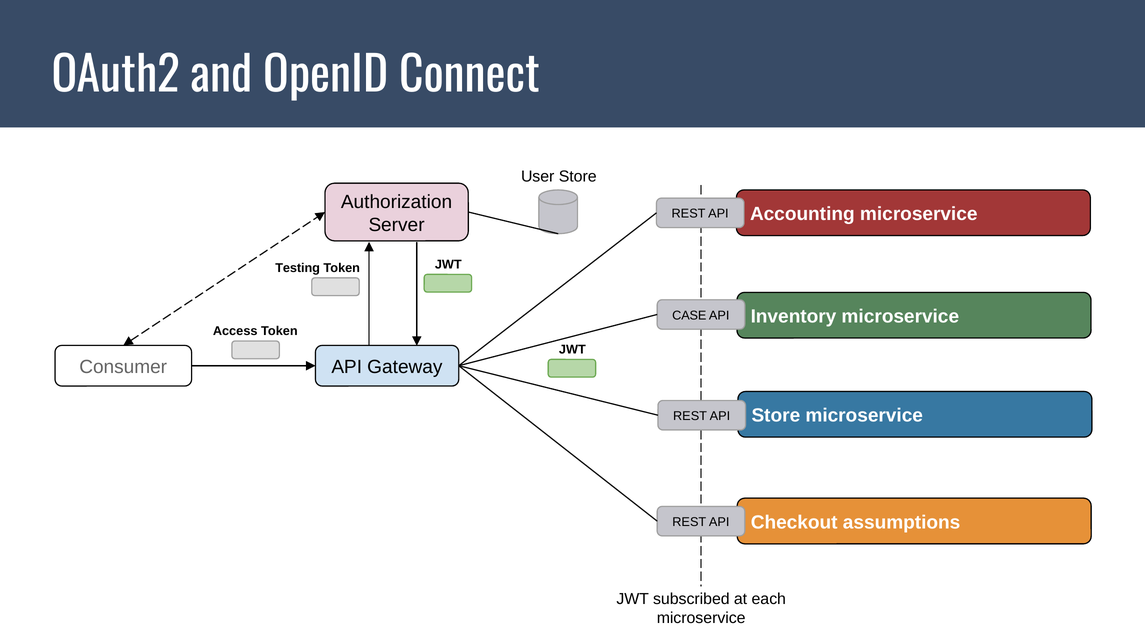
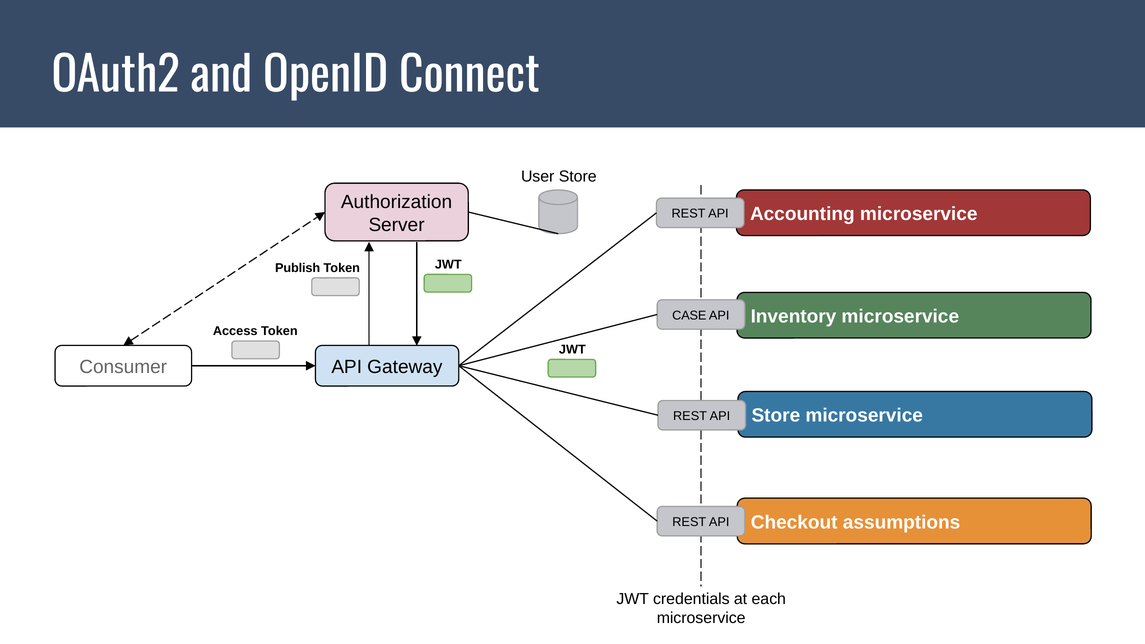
Testing: Testing -> Publish
subscribed: subscribed -> credentials
